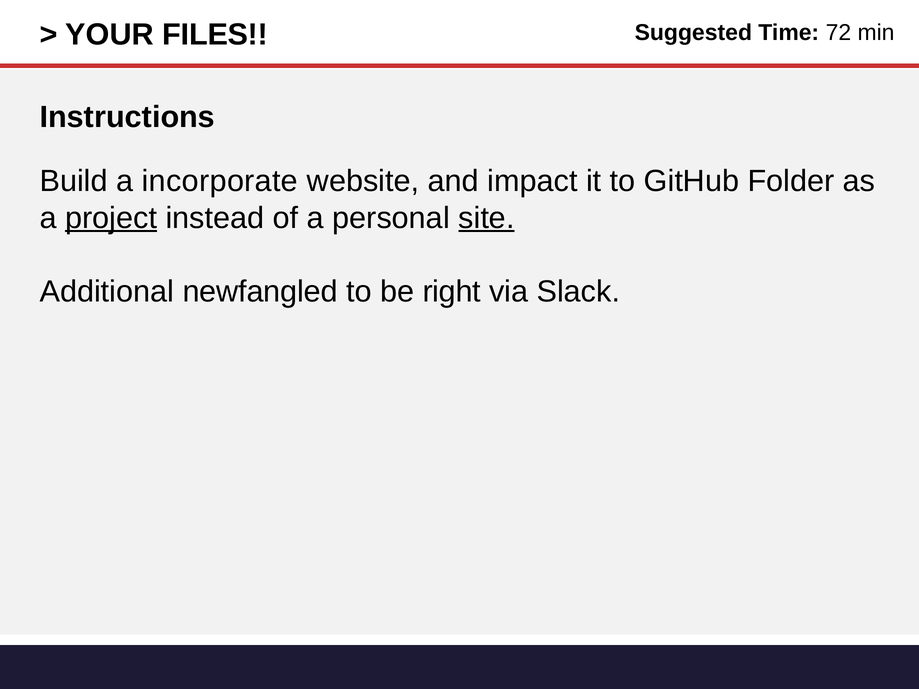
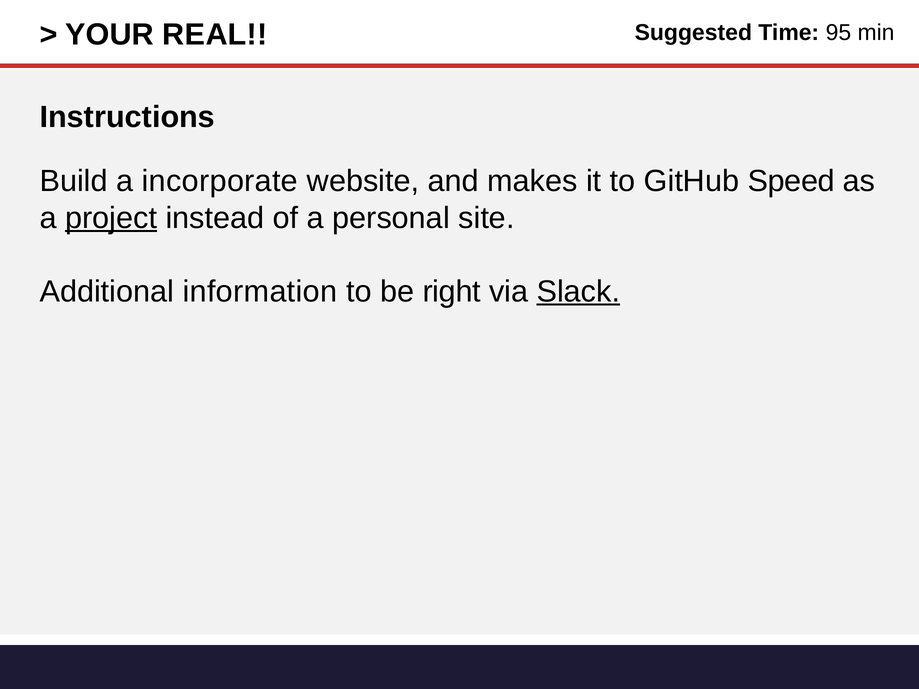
FILES: FILES -> REAL
72: 72 -> 95
impact: impact -> makes
Folder: Folder -> Speed
site underline: present -> none
newfangled: newfangled -> information
Slack underline: none -> present
